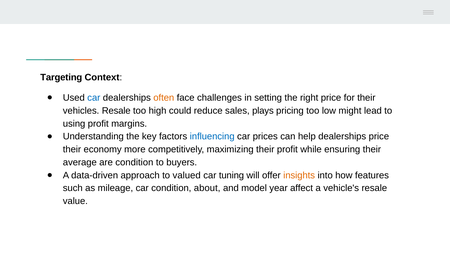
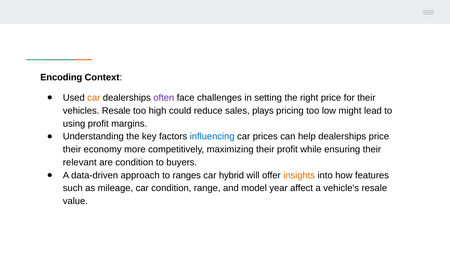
Targeting: Targeting -> Encoding
car at (94, 98) colour: blue -> orange
often colour: orange -> purple
average: average -> relevant
valued: valued -> ranges
tuning: tuning -> hybrid
about: about -> range
